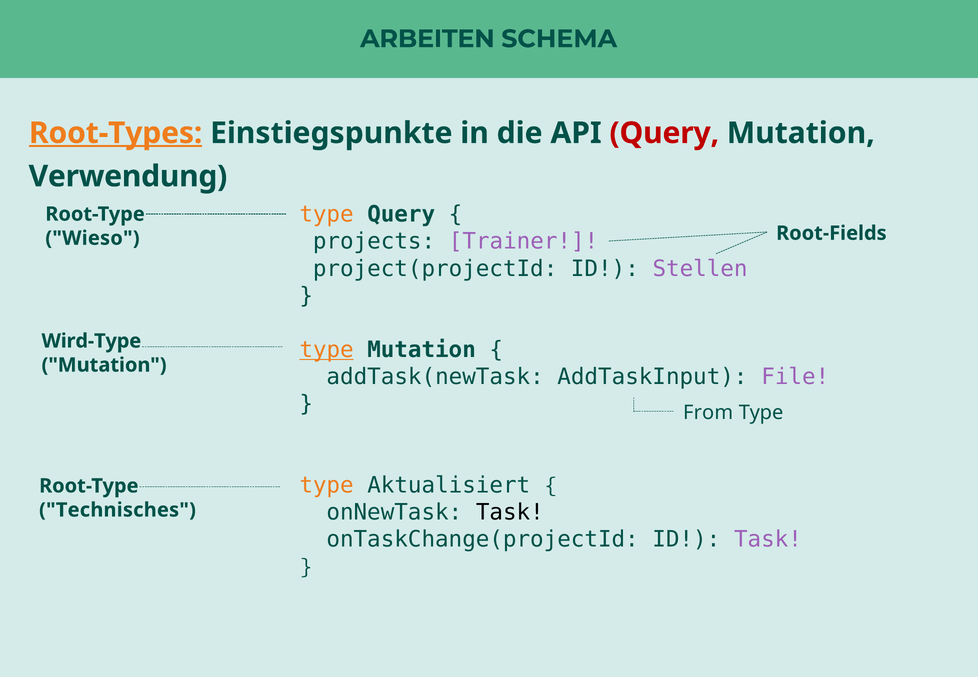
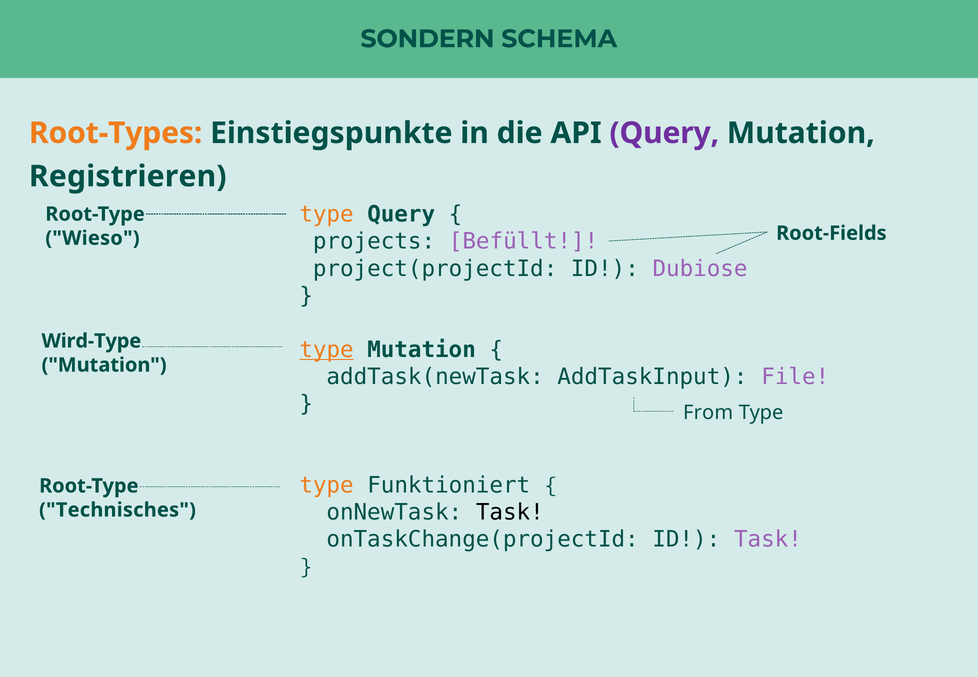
ARBEITEN: ARBEITEN -> SONDERN
Root-Types underline: present -> none
Query at (664, 133) colour: red -> purple
Verwendung: Verwendung -> Registrieren
Trainer: Trainer -> Befüllt
Stellen: Stellen -> Dubiose
Aktualisiert: Aktualisiert -> Funktioniert
